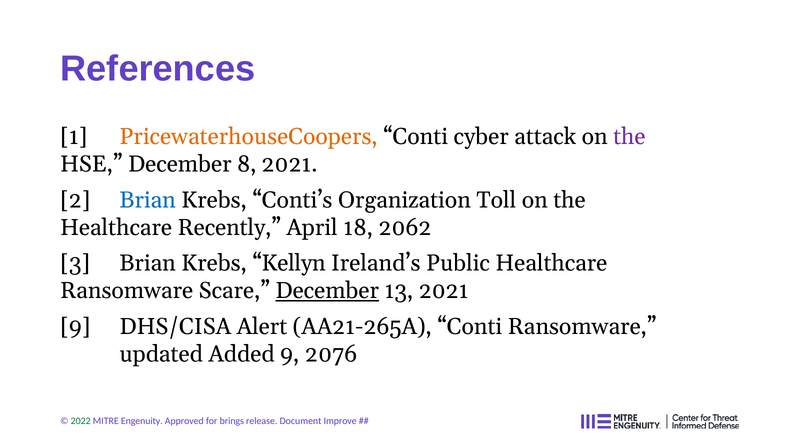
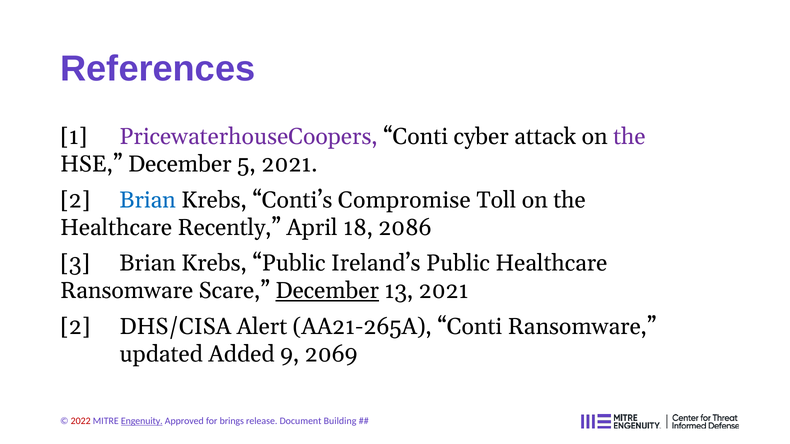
PricewaterhouseCoopers colour: orange -> purple
8: 8 -> 5
Organization: Organization -> Compromise
2062: 2062 -> 2086
Krebs Kellyn: Kellyn -> Public
9 at (75, 327): 9 -> 2
2076: 2076 -> 2069
2022 colour: green -> red
Engenuity underline: none -> present
Improve: Improve -> Building
